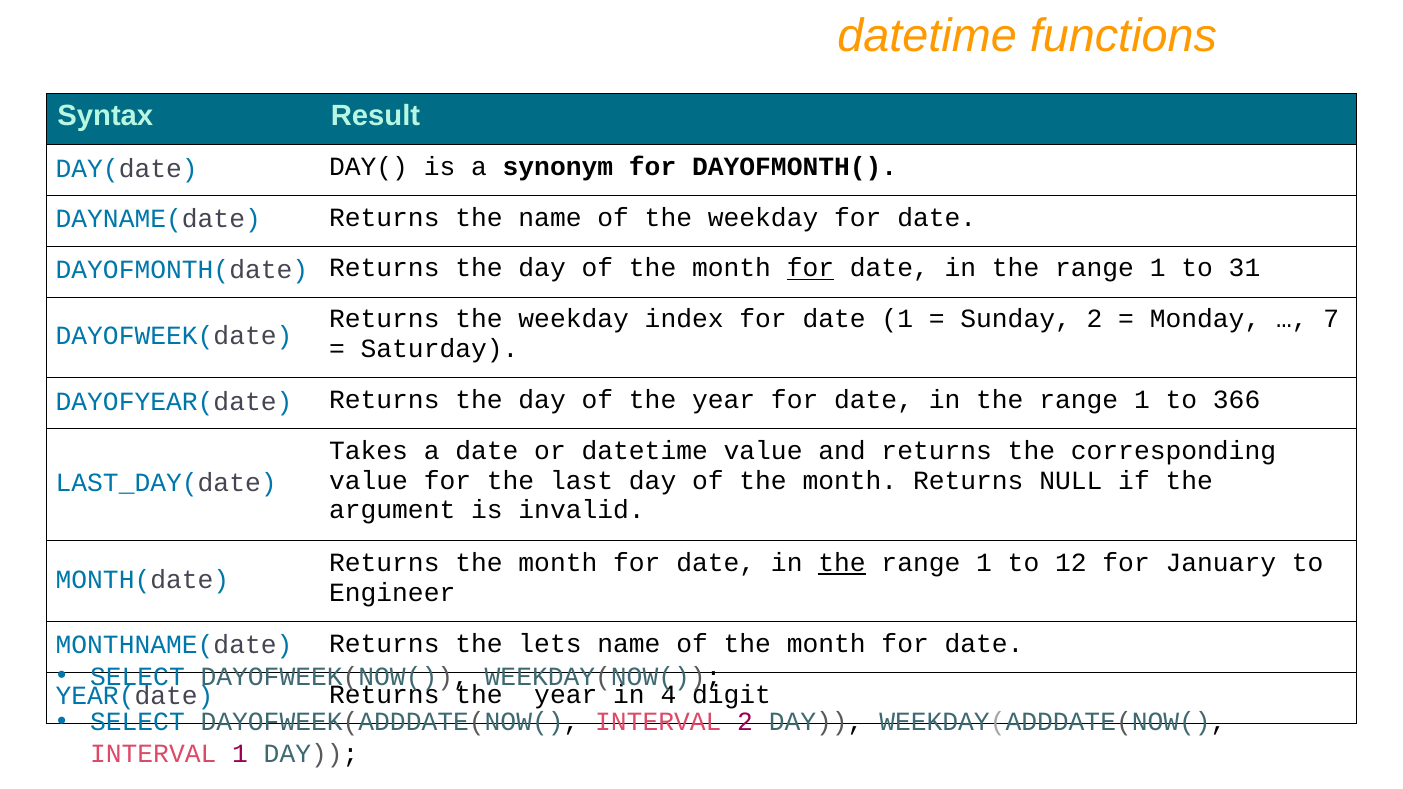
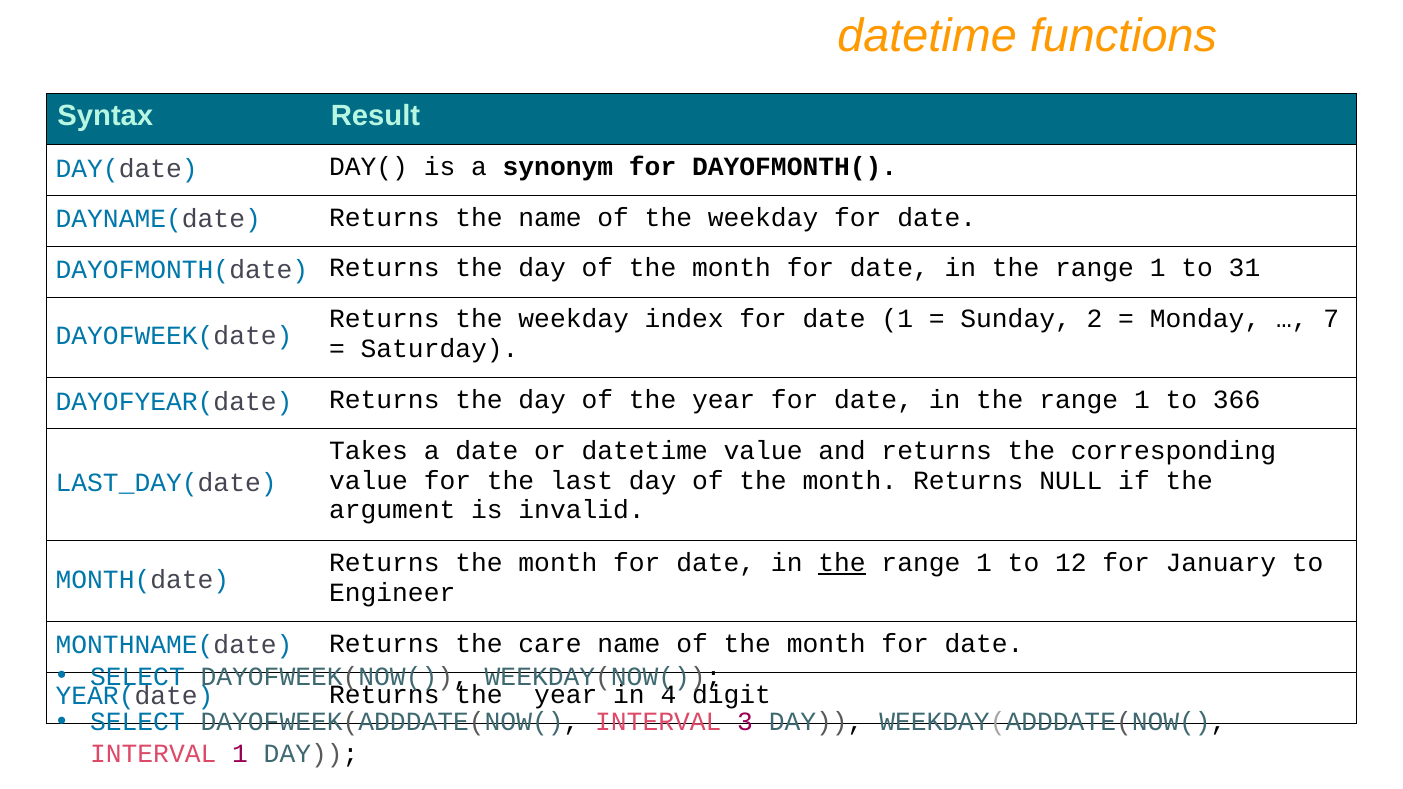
for at (810, 268) underline: present -> none
lets: lets -> care
INTERVAL 2: 2 -> 3
